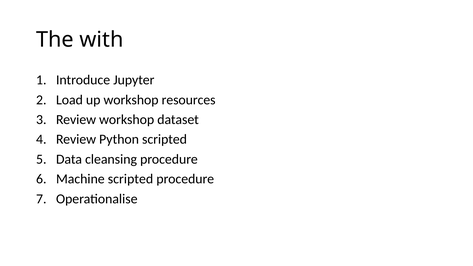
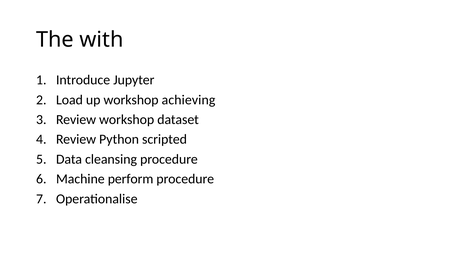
resources: resources -> achieving
Machine scripted: scripted -> perform
